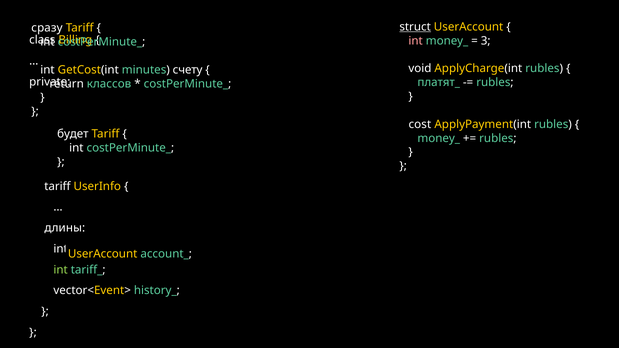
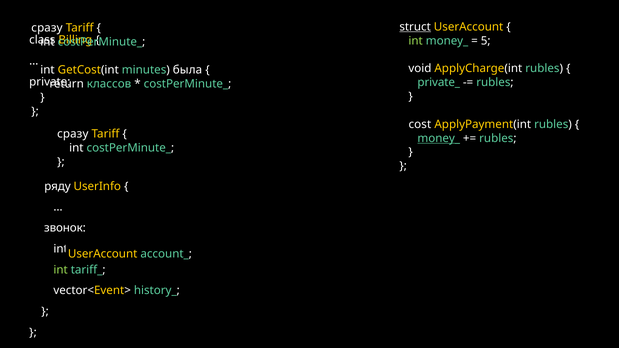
int at (416, 41) colour: pink -> light green
3: 3 -> 5
счету: счету -> была
платят_: платят_ -> private_
будет at (73, 134): будет -> сразу
money_ at (439, 138) underline: none -> present
tariff at (57, 186): tariff -> ряду
длины: длины -> звонок
